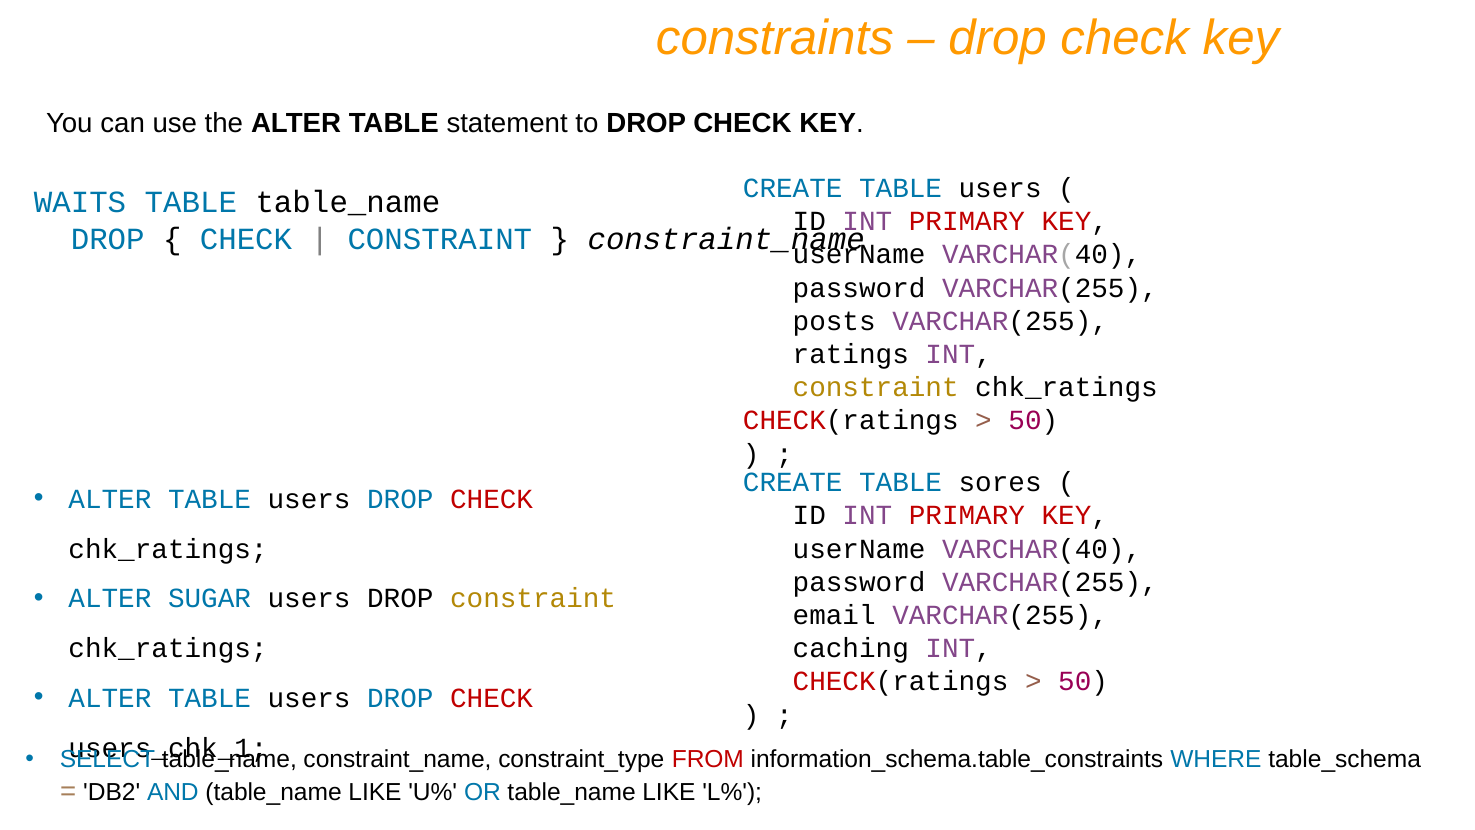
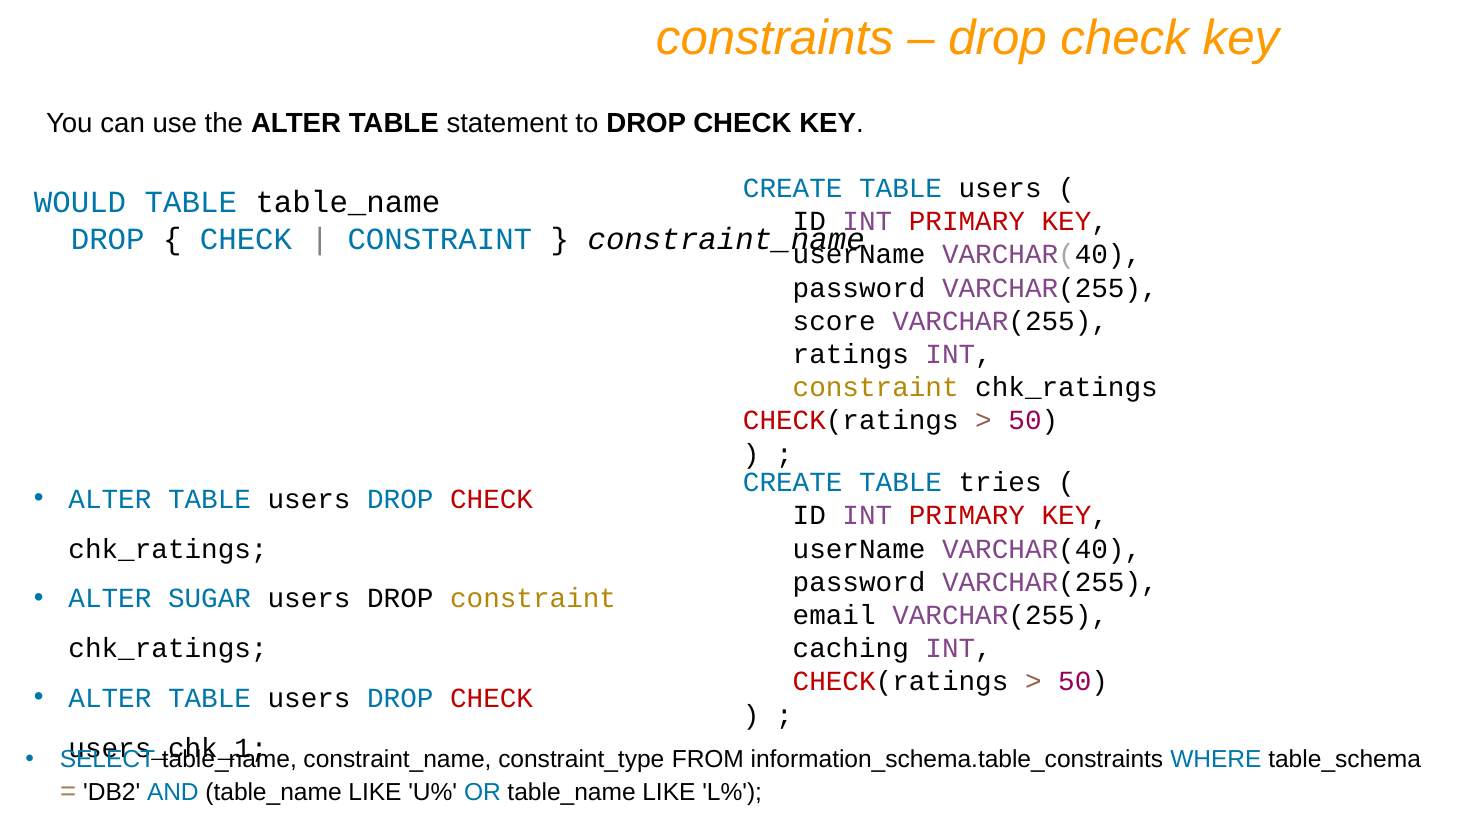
WAITS: WAITS -> WOULD
posts: posts -> score
sores: sores -> tries
FROM colour: red -> black
